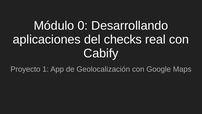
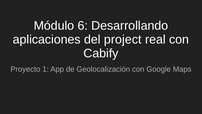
0: 0 -> 6
checks: checks -> project
